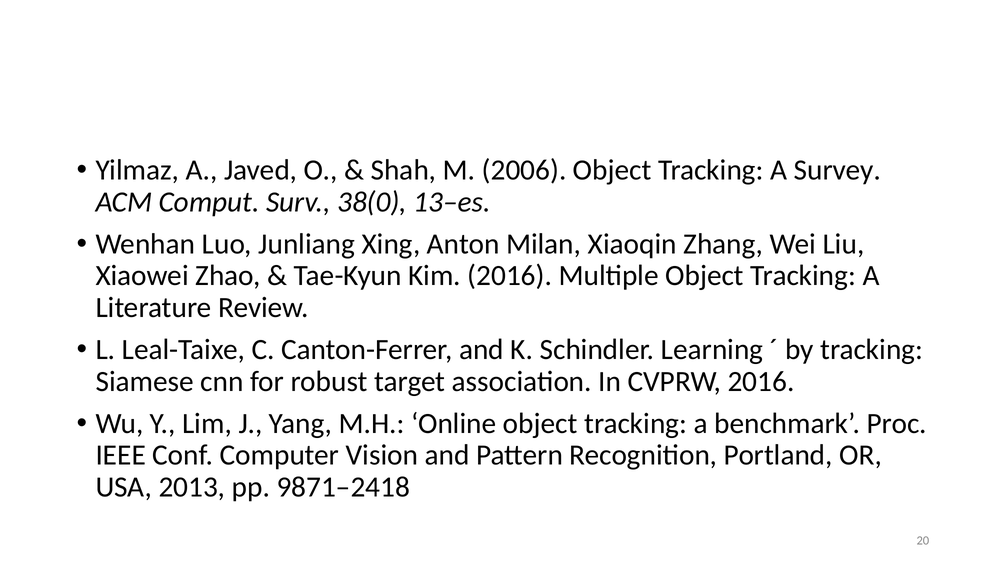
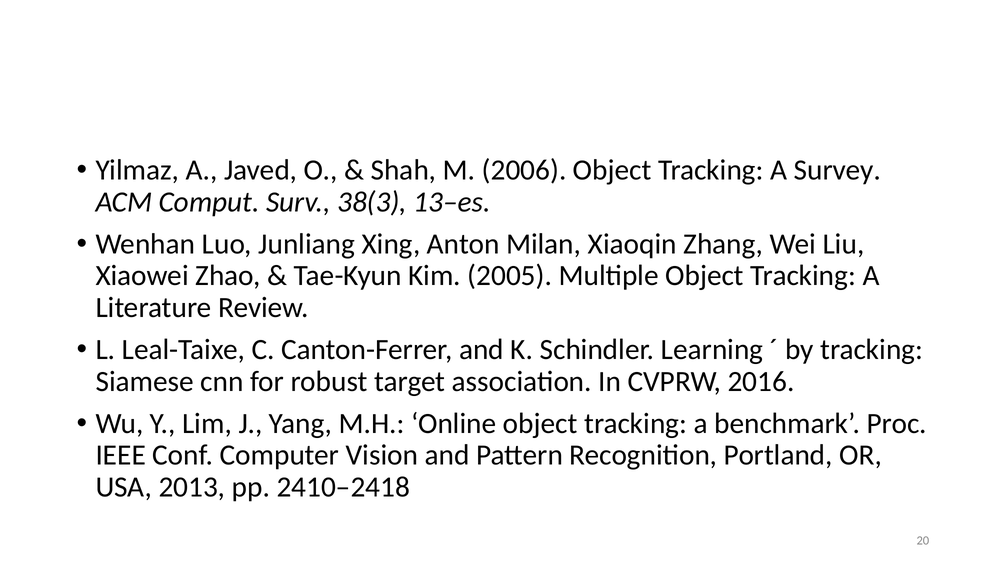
38(0: 38(0 -> 38(3
Kim 2016: 2016 -> 2005
9871–2418: 9871–2418 -> 2410–2418
